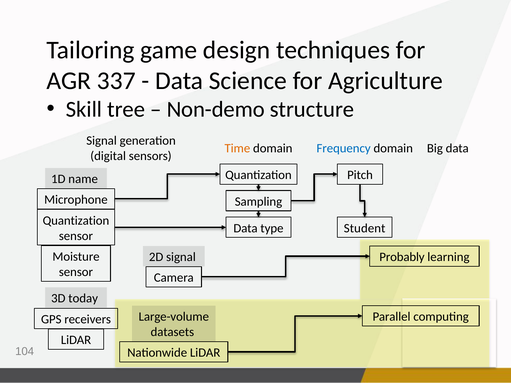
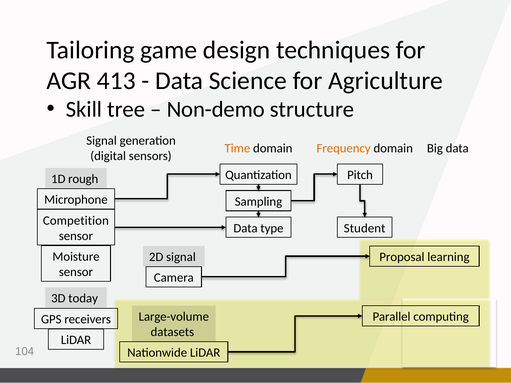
337: 337 -> 413
Frequency colour: blue -> orange
name: name -> rough
Quantization at (76, 221): Quantization -> Competition
Probably: Probably -> Proposal
